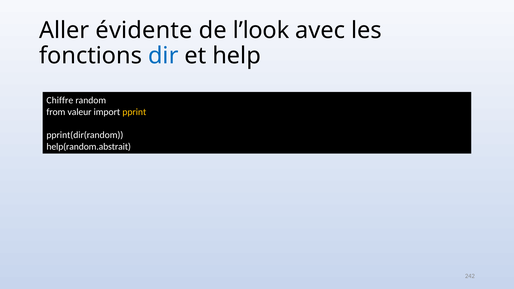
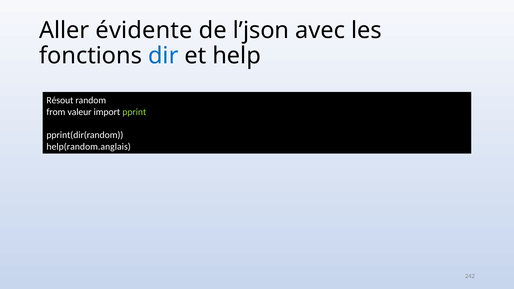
l’look: l’look -> l’json
Chiffre: Chiffre -> Résout
pprint colour: yellow -> light green
help(random.abstrait: help(random.abstrait -> help(random.anglais
